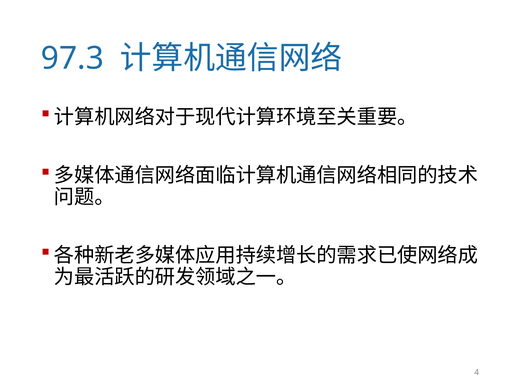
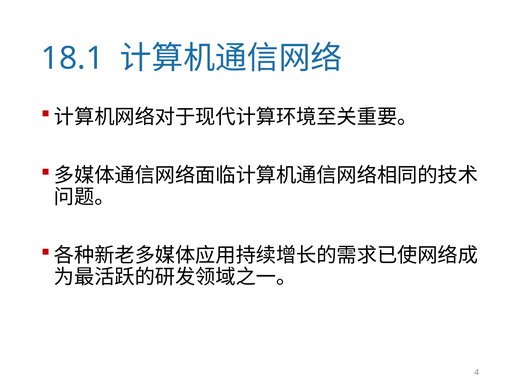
97.3: 97.3 -> 18.1
